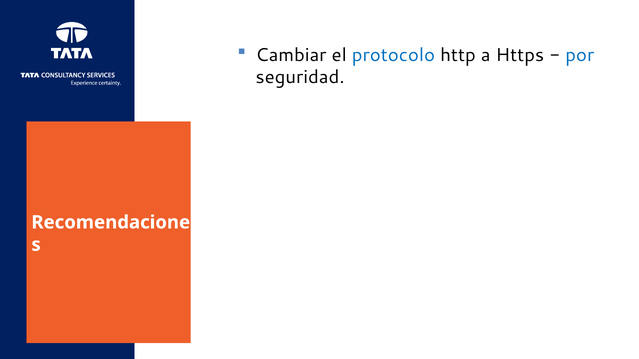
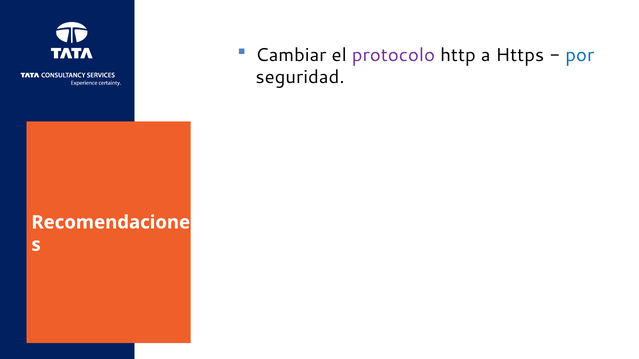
protocolo colour: blue -> purple
